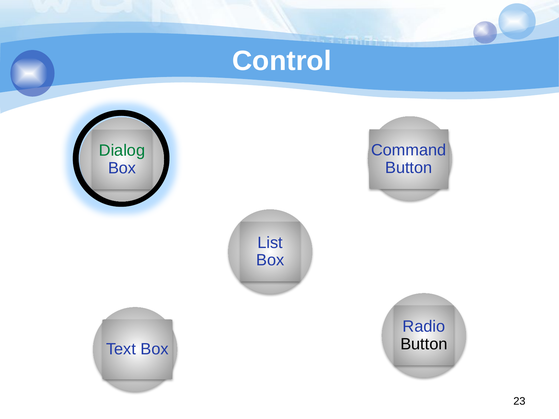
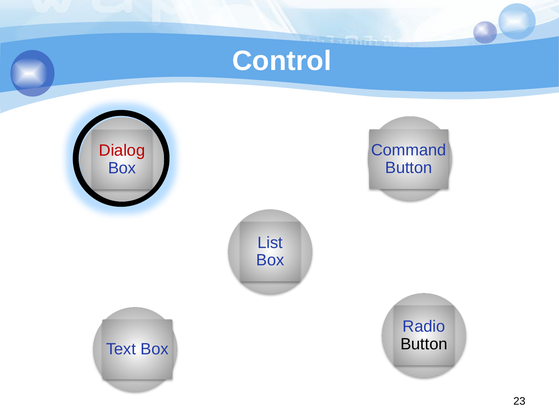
Dialog colour: green -> red
